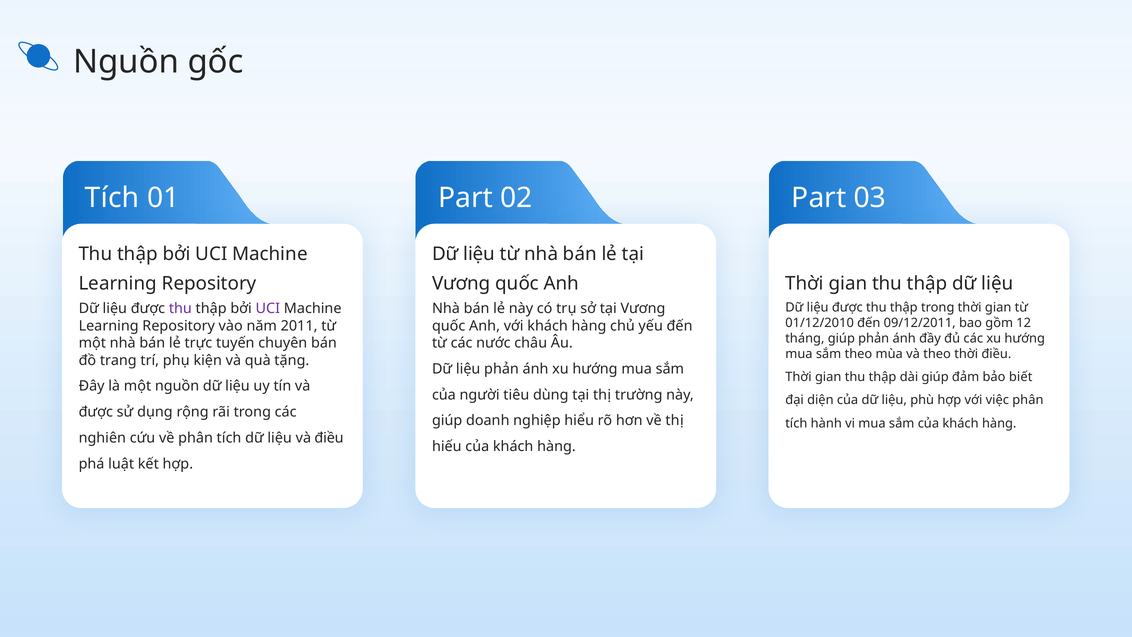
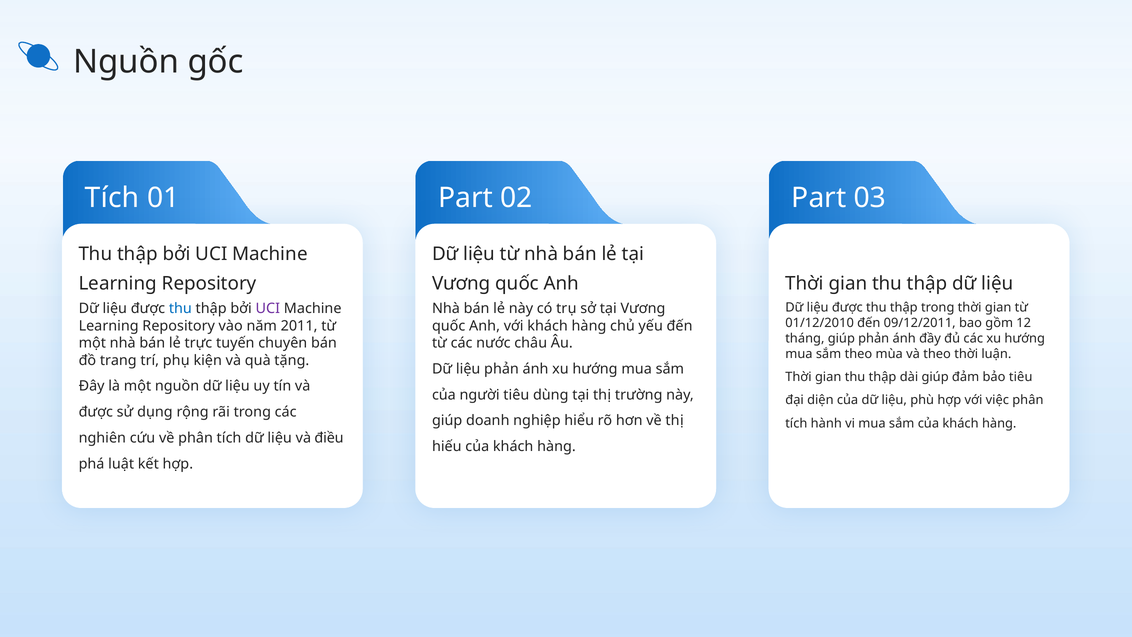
thu at (180, 308) colour: purple -> blue
thời điều: điều -> luận
bảo biết: biết -> tiêu
